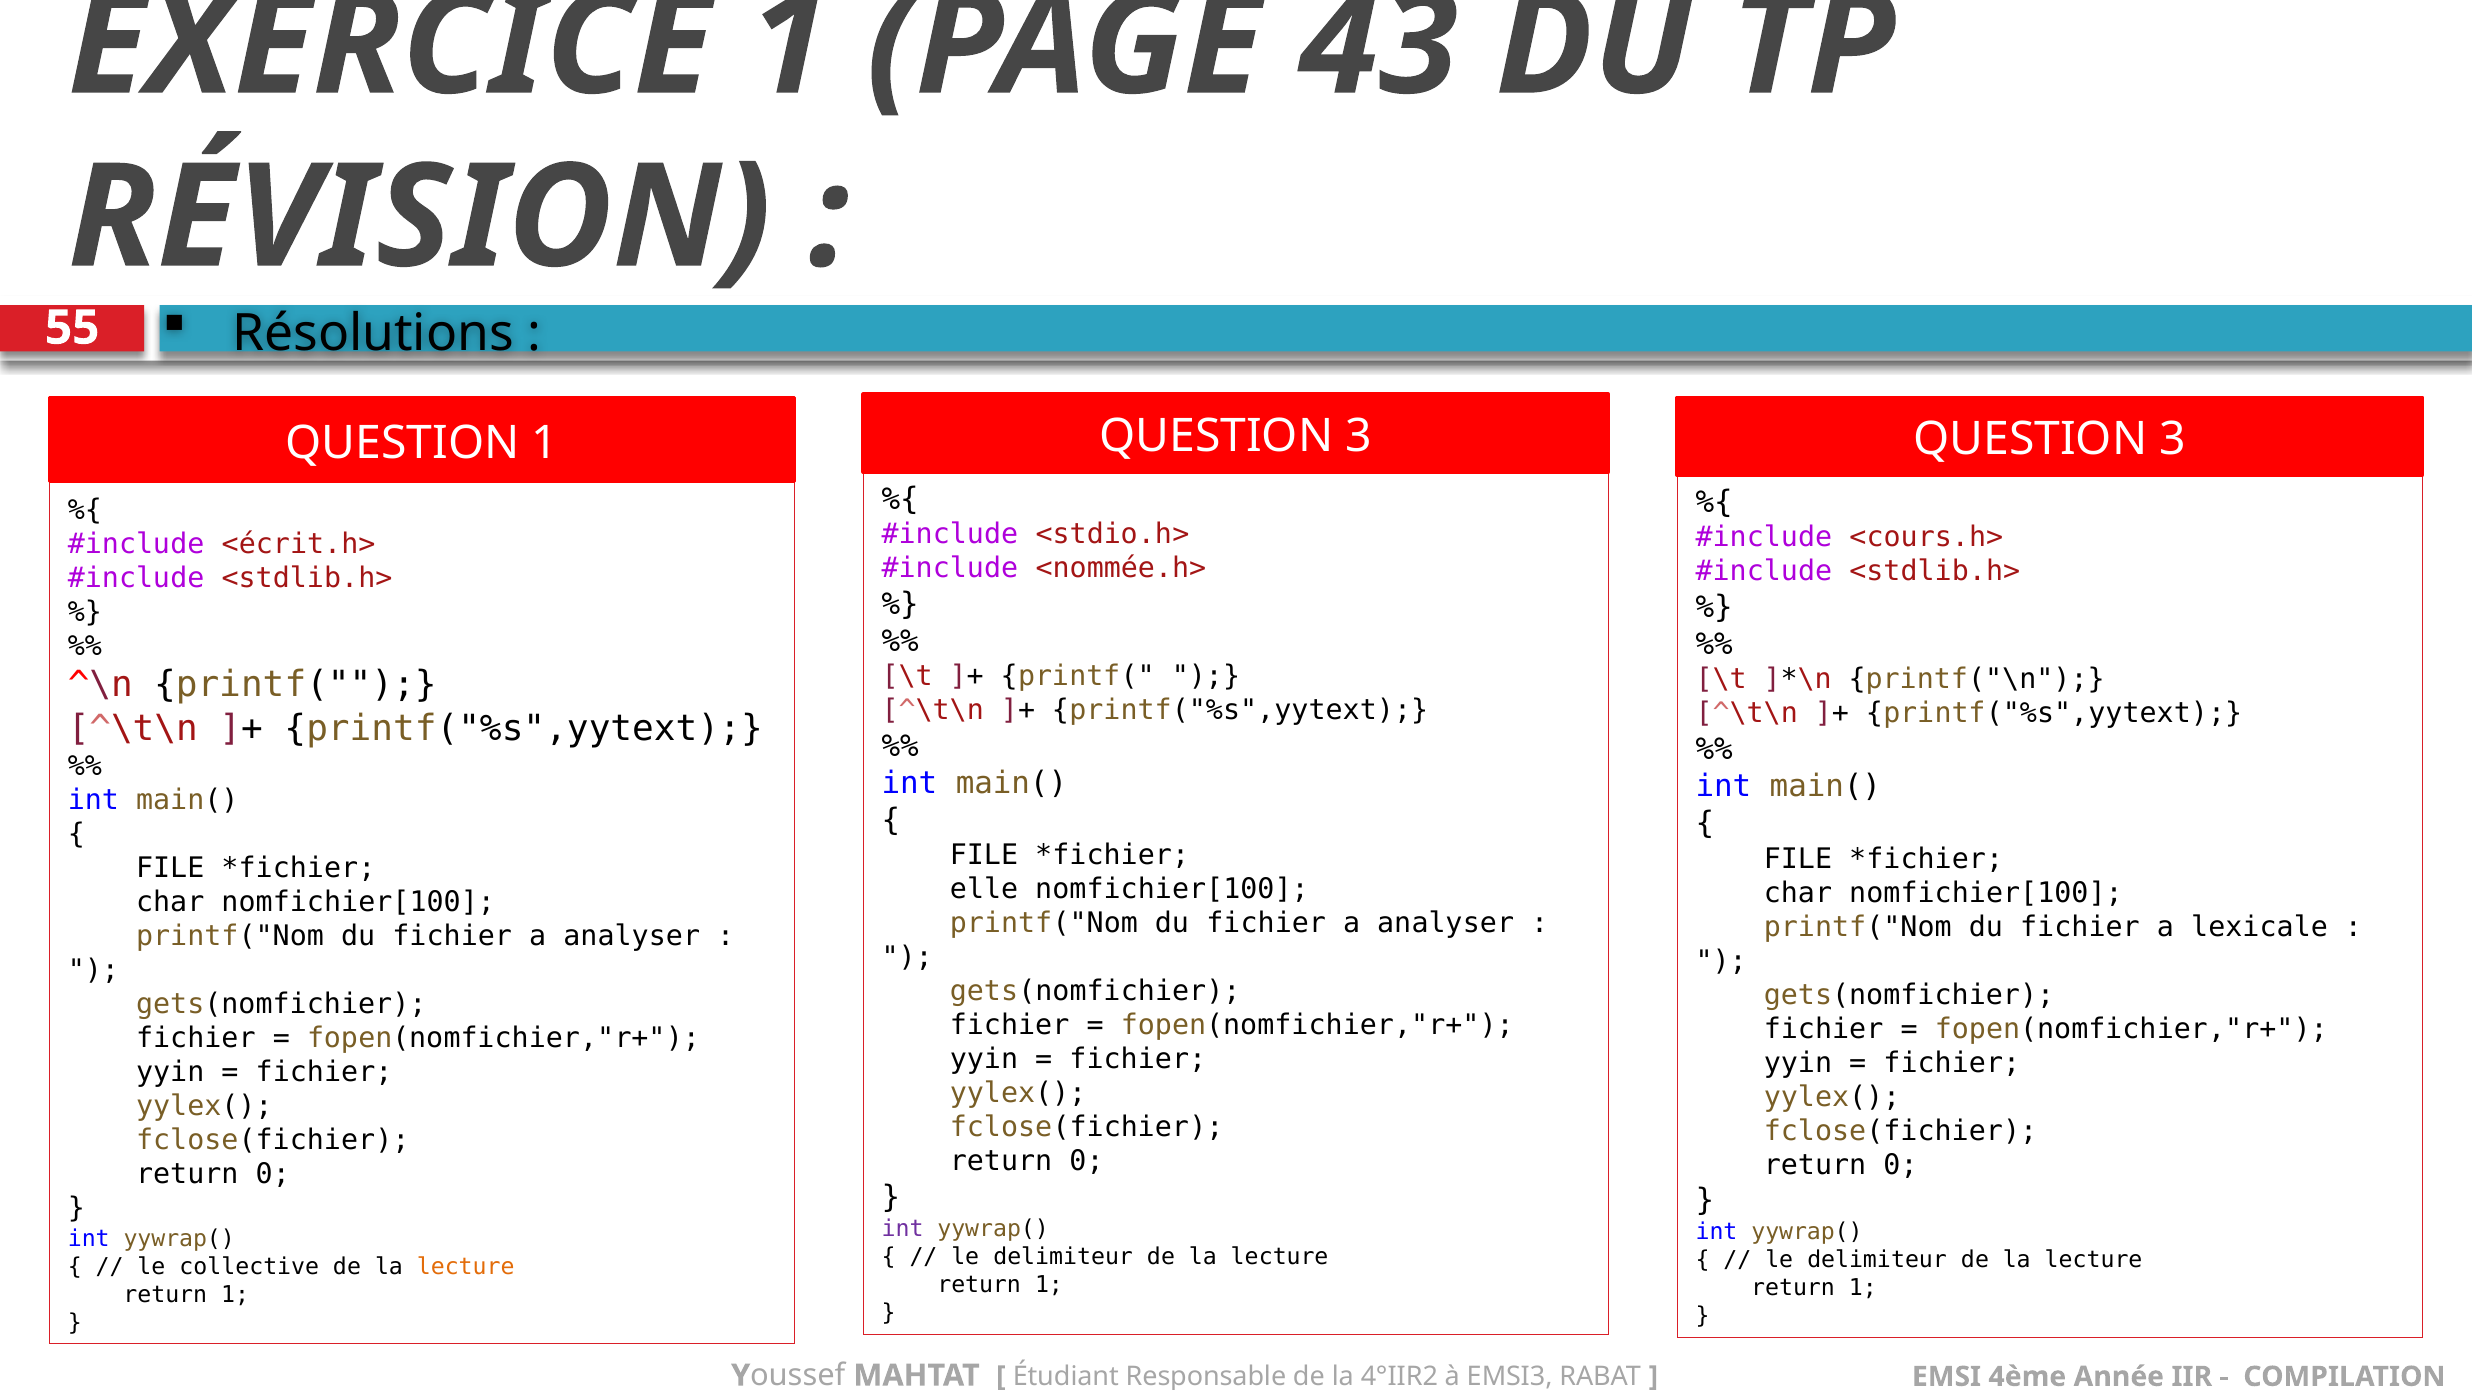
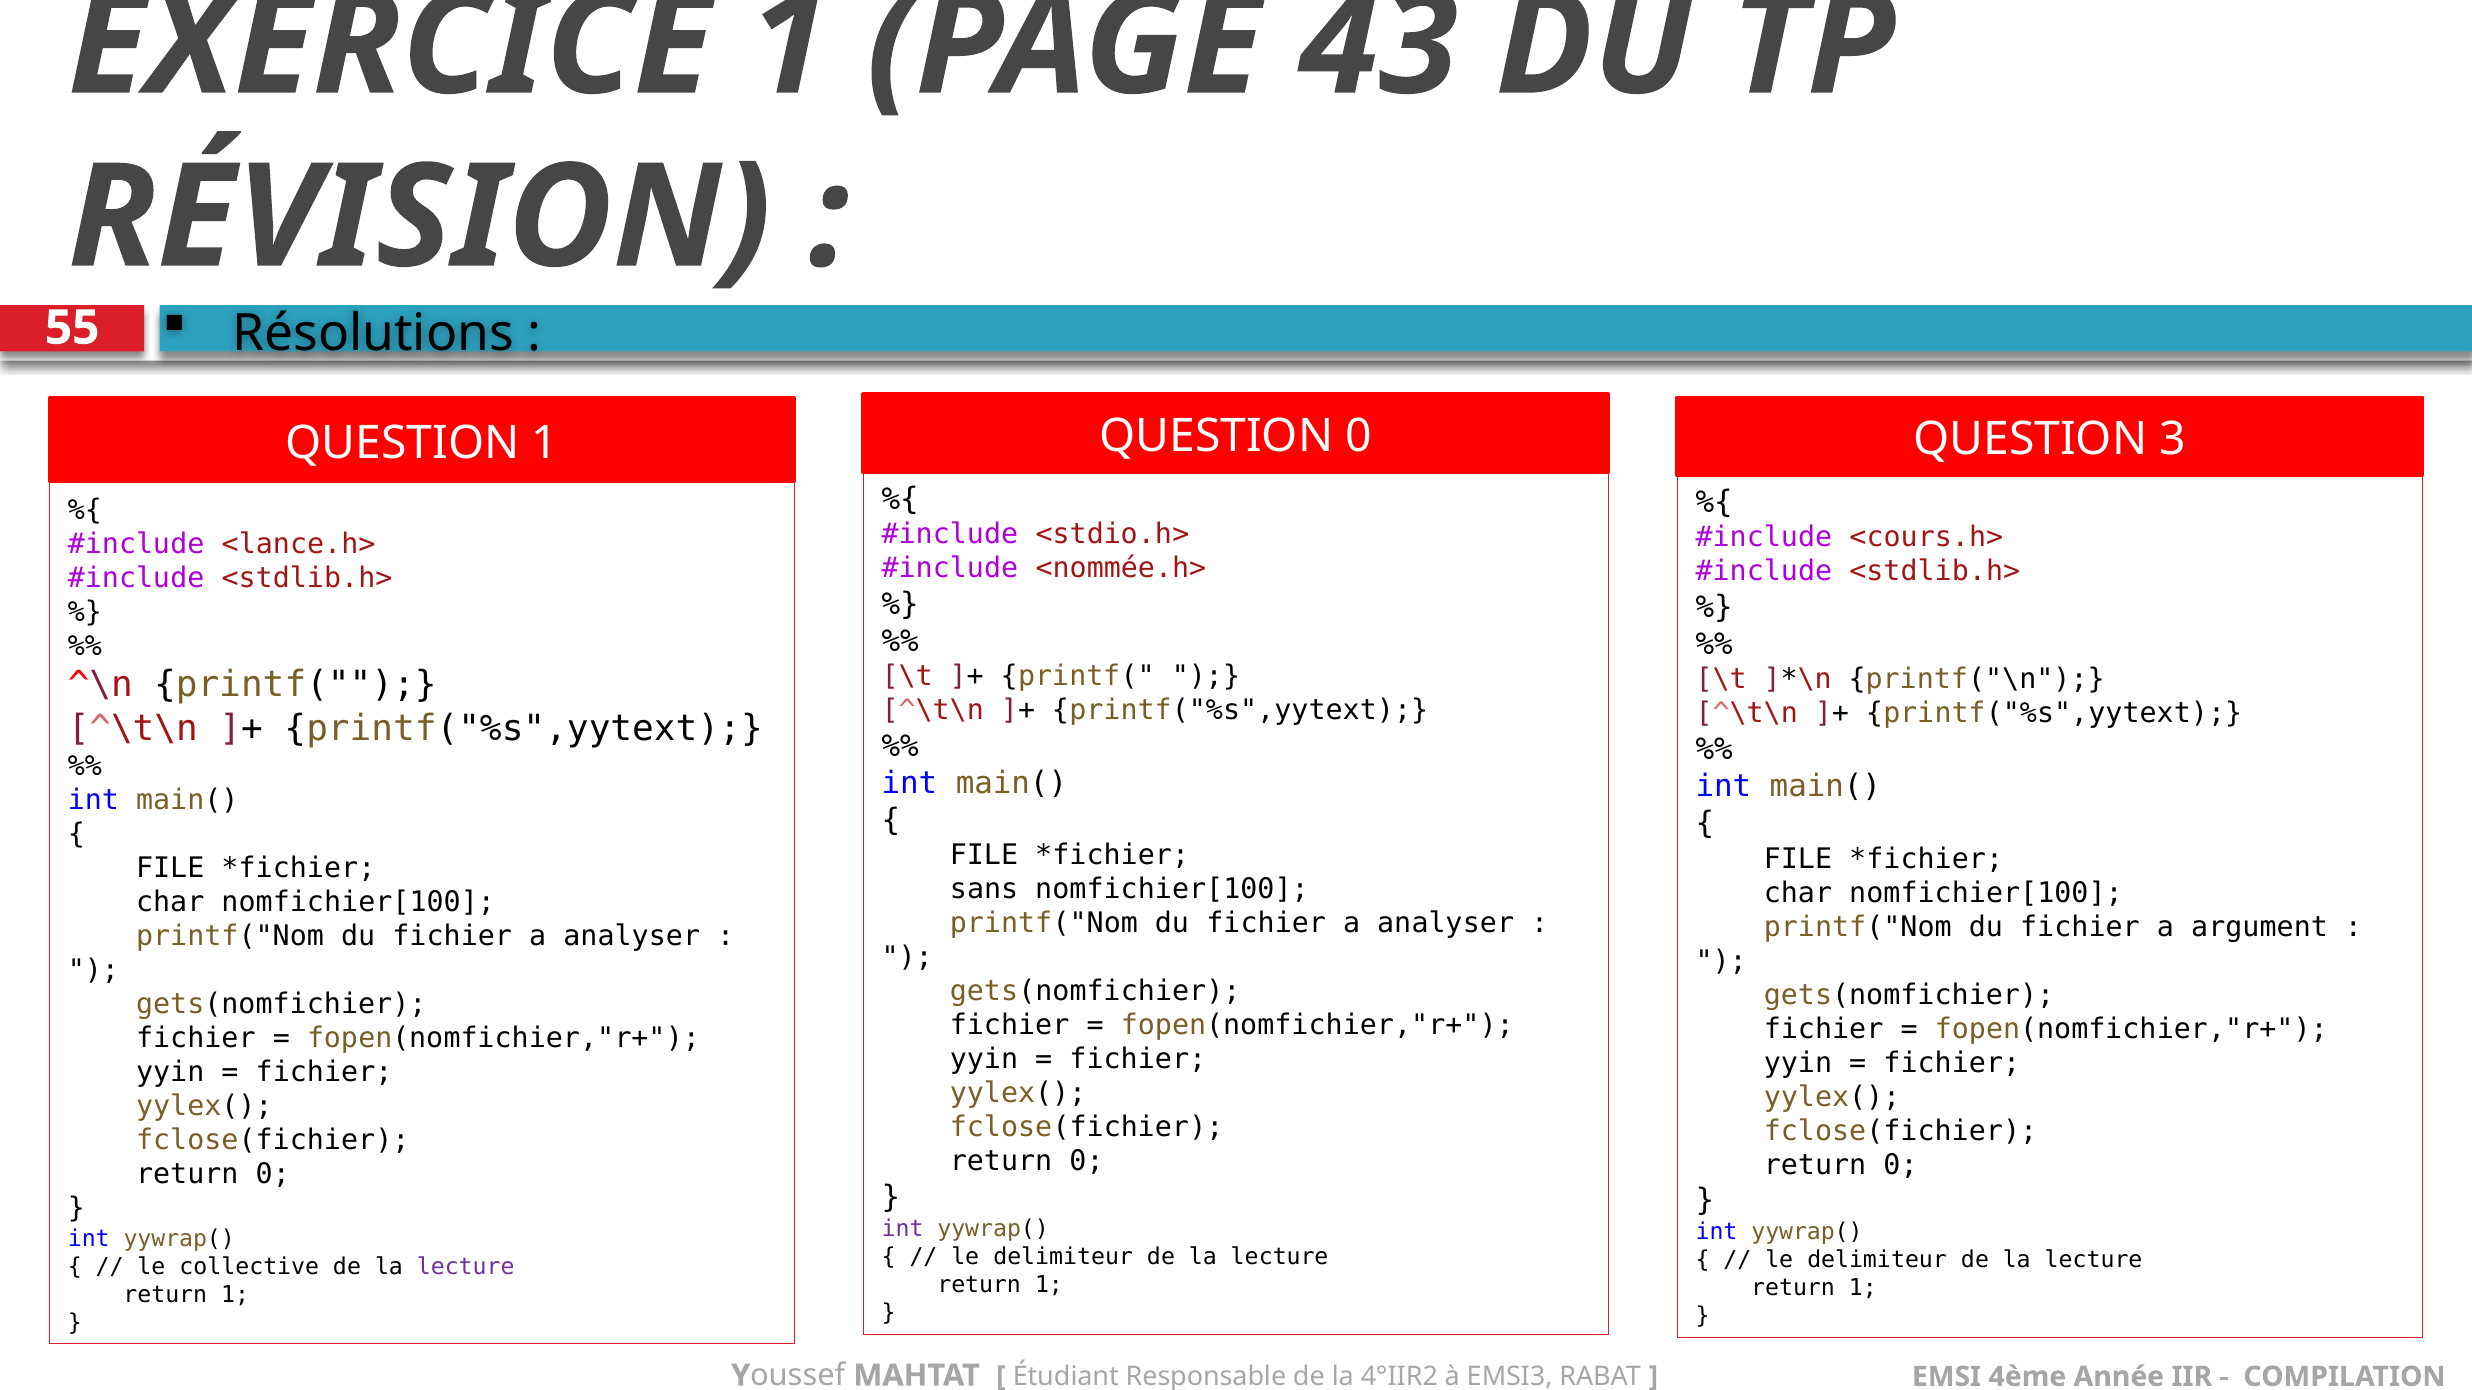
1 QUESTION 3: 3 -> 0
<écrit.h>: <écrit.h> -> <lance.h>
elle: elle -> sans
lexicale: lexicale -> argument
lecture at (466, 1267) colour: orange -> purple
